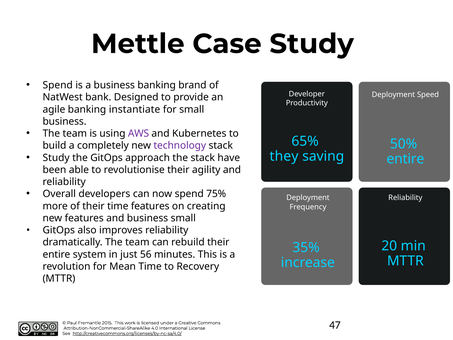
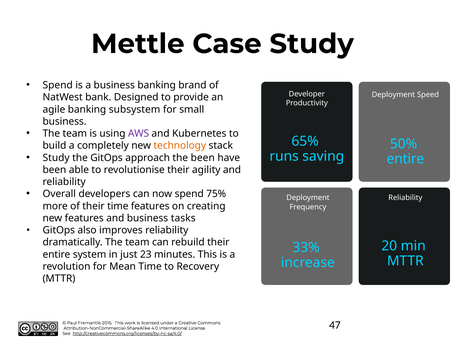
instantiate: instantiate -> subsystem
technology colour: purple -> orange
they: they -> runs
the stack: stack -> been
business small: small -> tasks
35%: 35% -> 33%
56: 56 -> 23
